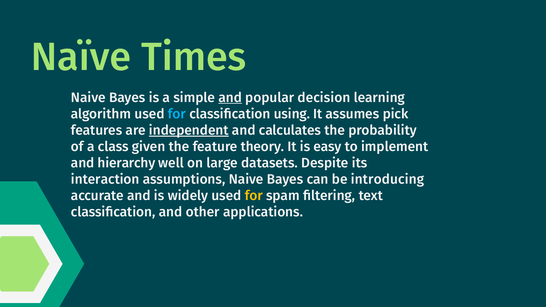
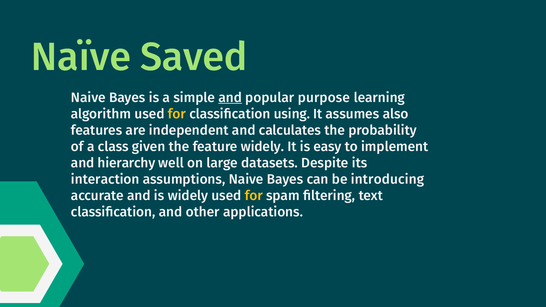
Times: Times -> Saved
decision: decision -> purpose
for at (177, 114) colour: light blue -> yellow
pick: pick -> also
independent underline: present -> none
feature theory: theory -> widely
